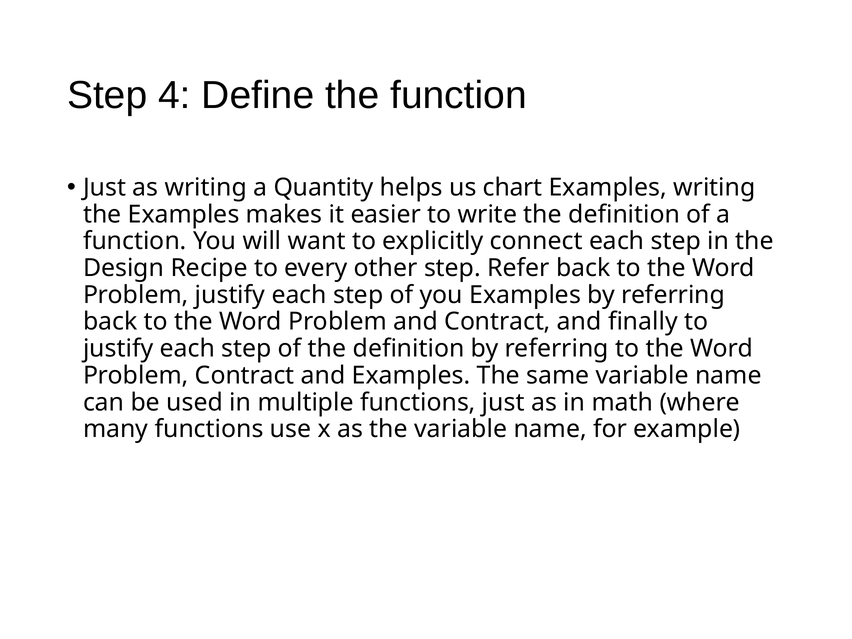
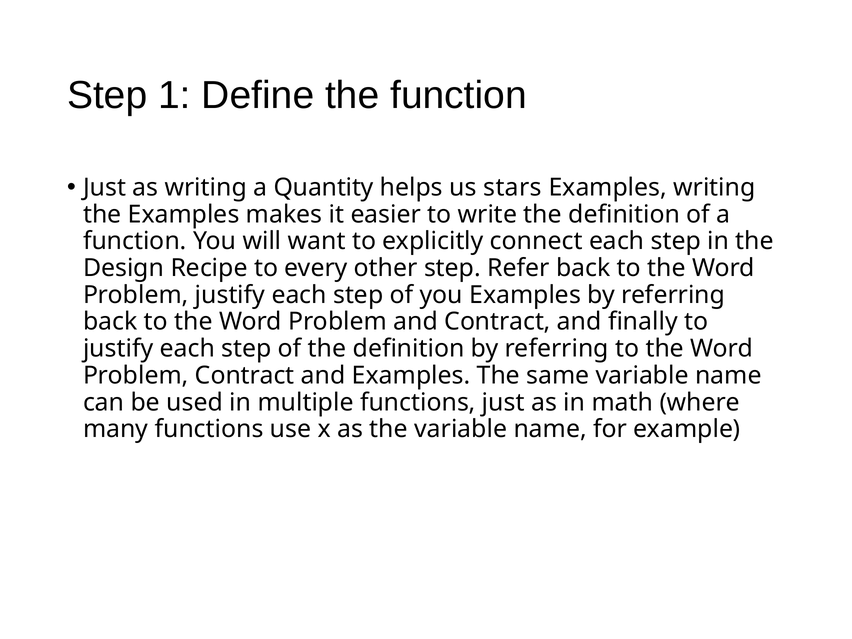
4: 4 -> 1
chart: chart -> stars
